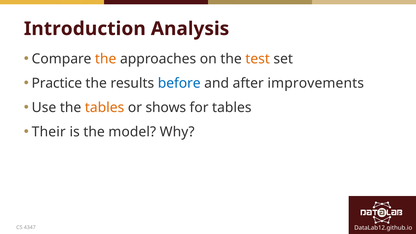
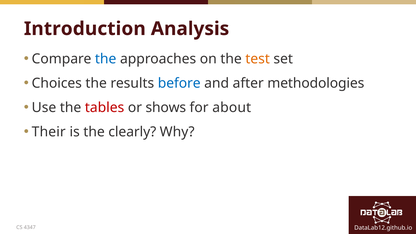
the at (106, 59) colour: orange -> blue
Practice: Practice -> Choices
improvements: improvements -> methodologies
tables at (105, 108) colour: orange -> red
for tables: tables -> about
model: model -> clearly
